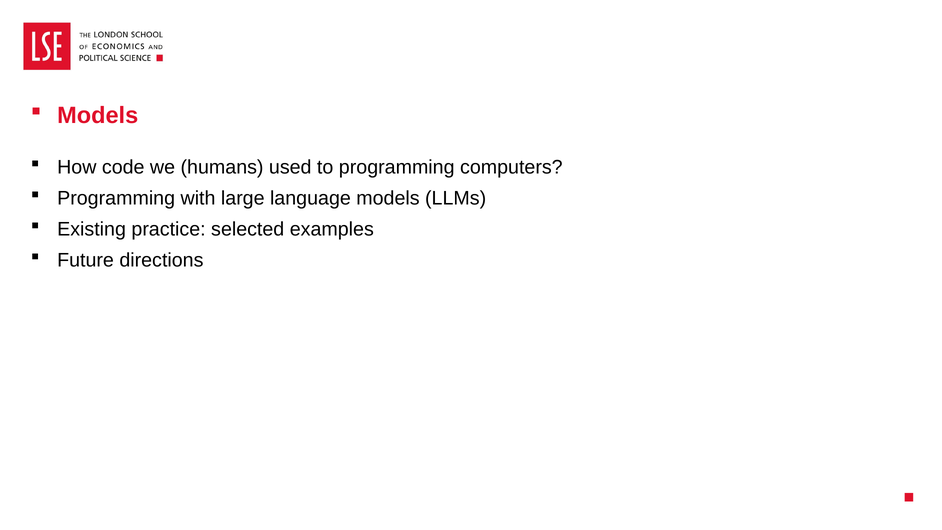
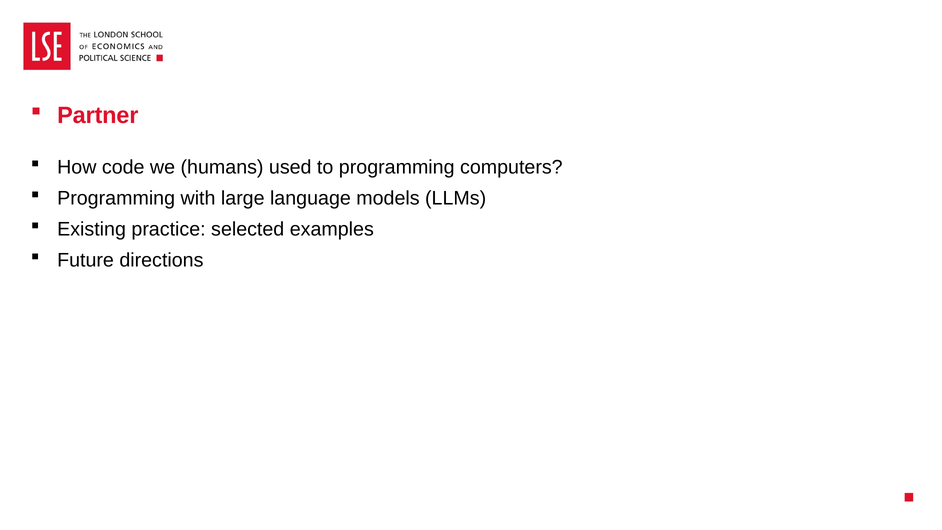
Models at (98, 116): Models -> Partner
